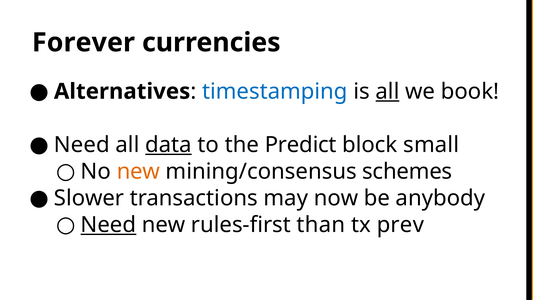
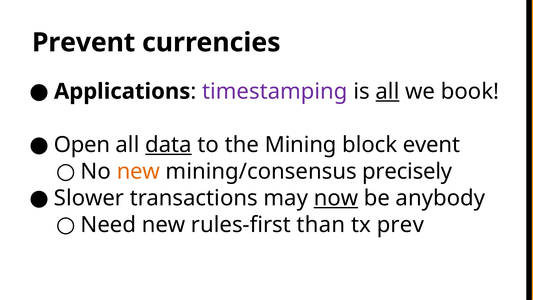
Forever: Forever -> Prevent
Alternatives: Alternatives -> Applications
timestamping colour: blue -> purple
Need at (82, 145): Need -> Open
Predict: Predict -> Mining
small: small -> event
schemes: schemes -> precisely
now underline: none -> present
Need at (108, 225) underline: present -> none
